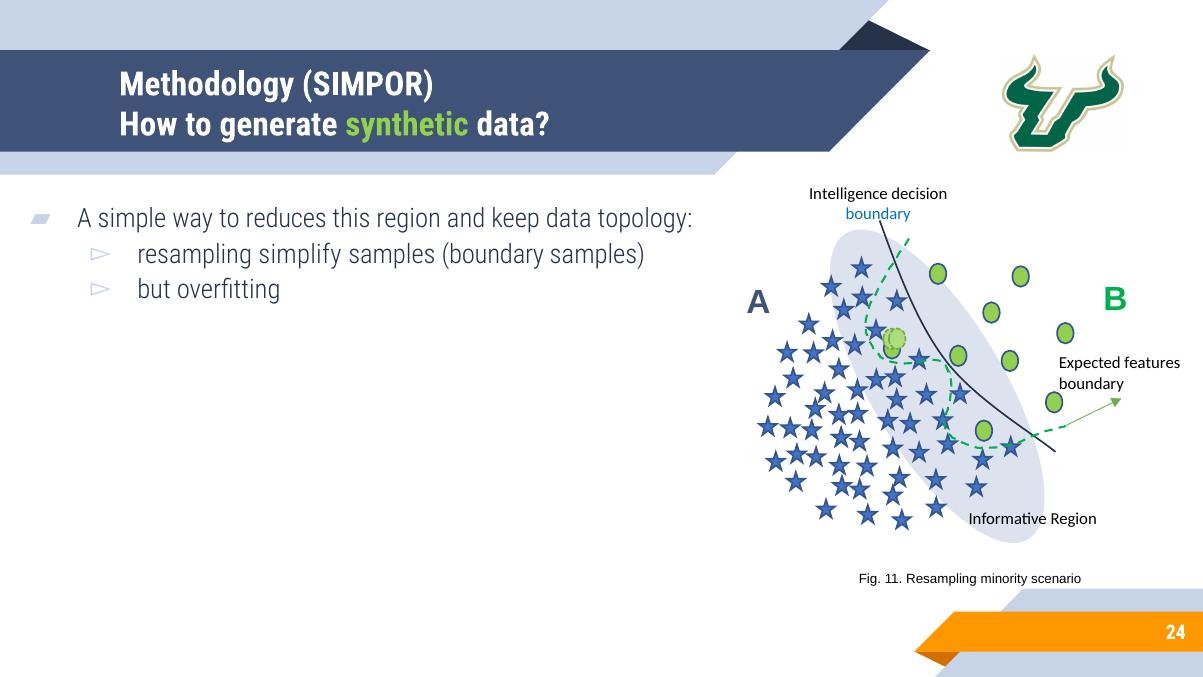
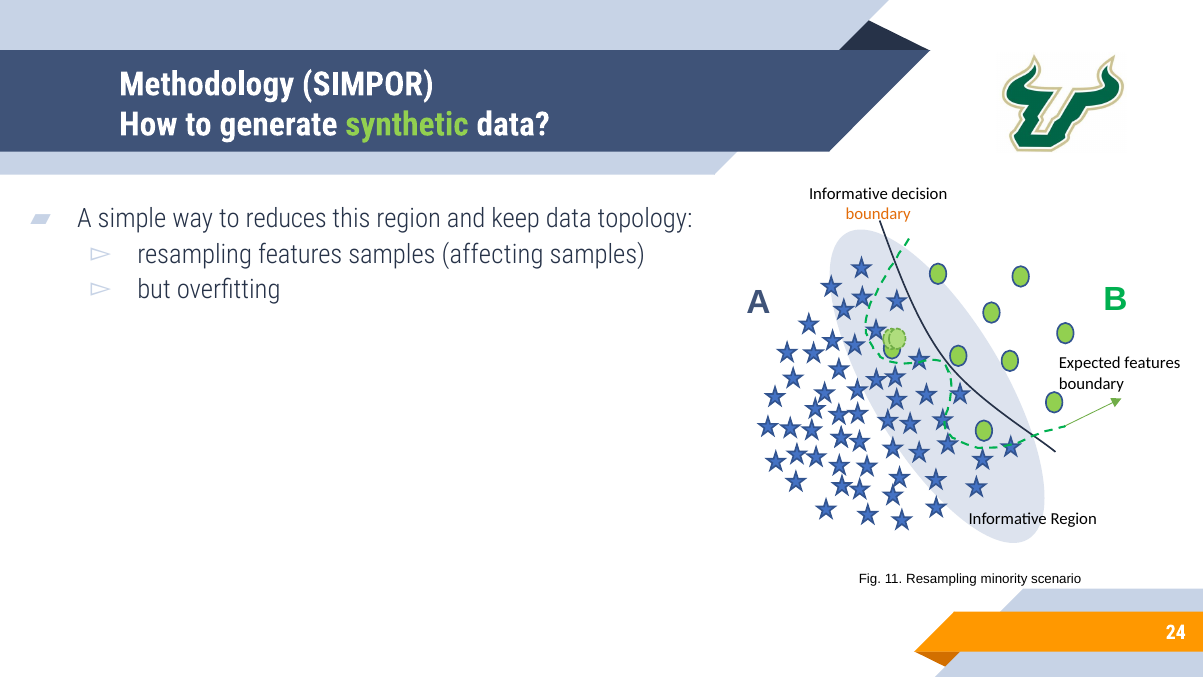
Intelligence at (848, 194): Intelligence -> Informative
boundary at (878, 214) colour: blue -> orange
resampling simplify: simplify -> features
samples boundary: boundary -> affecting
